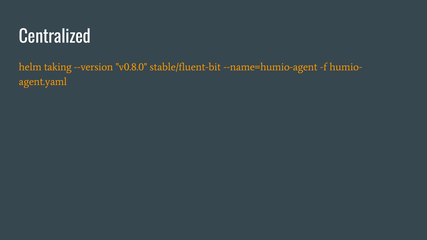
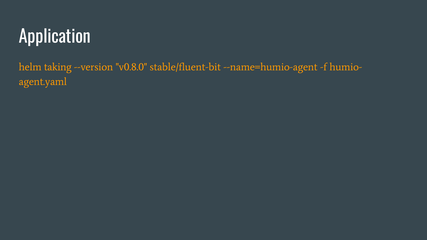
Centralized: Centralized -> Application
